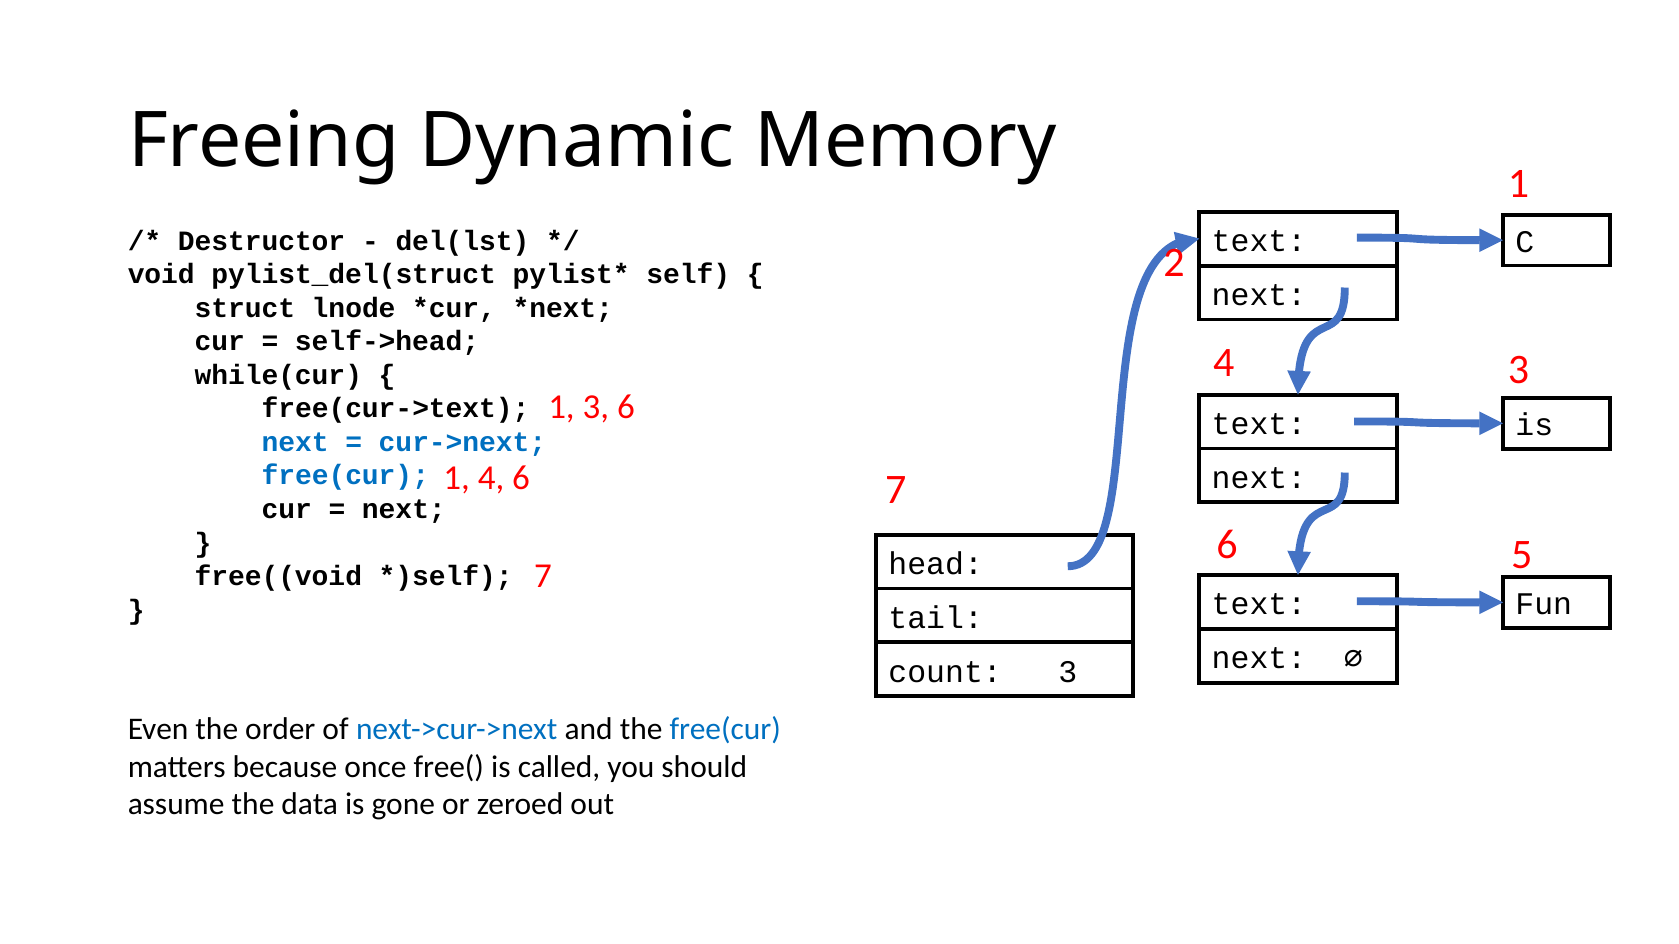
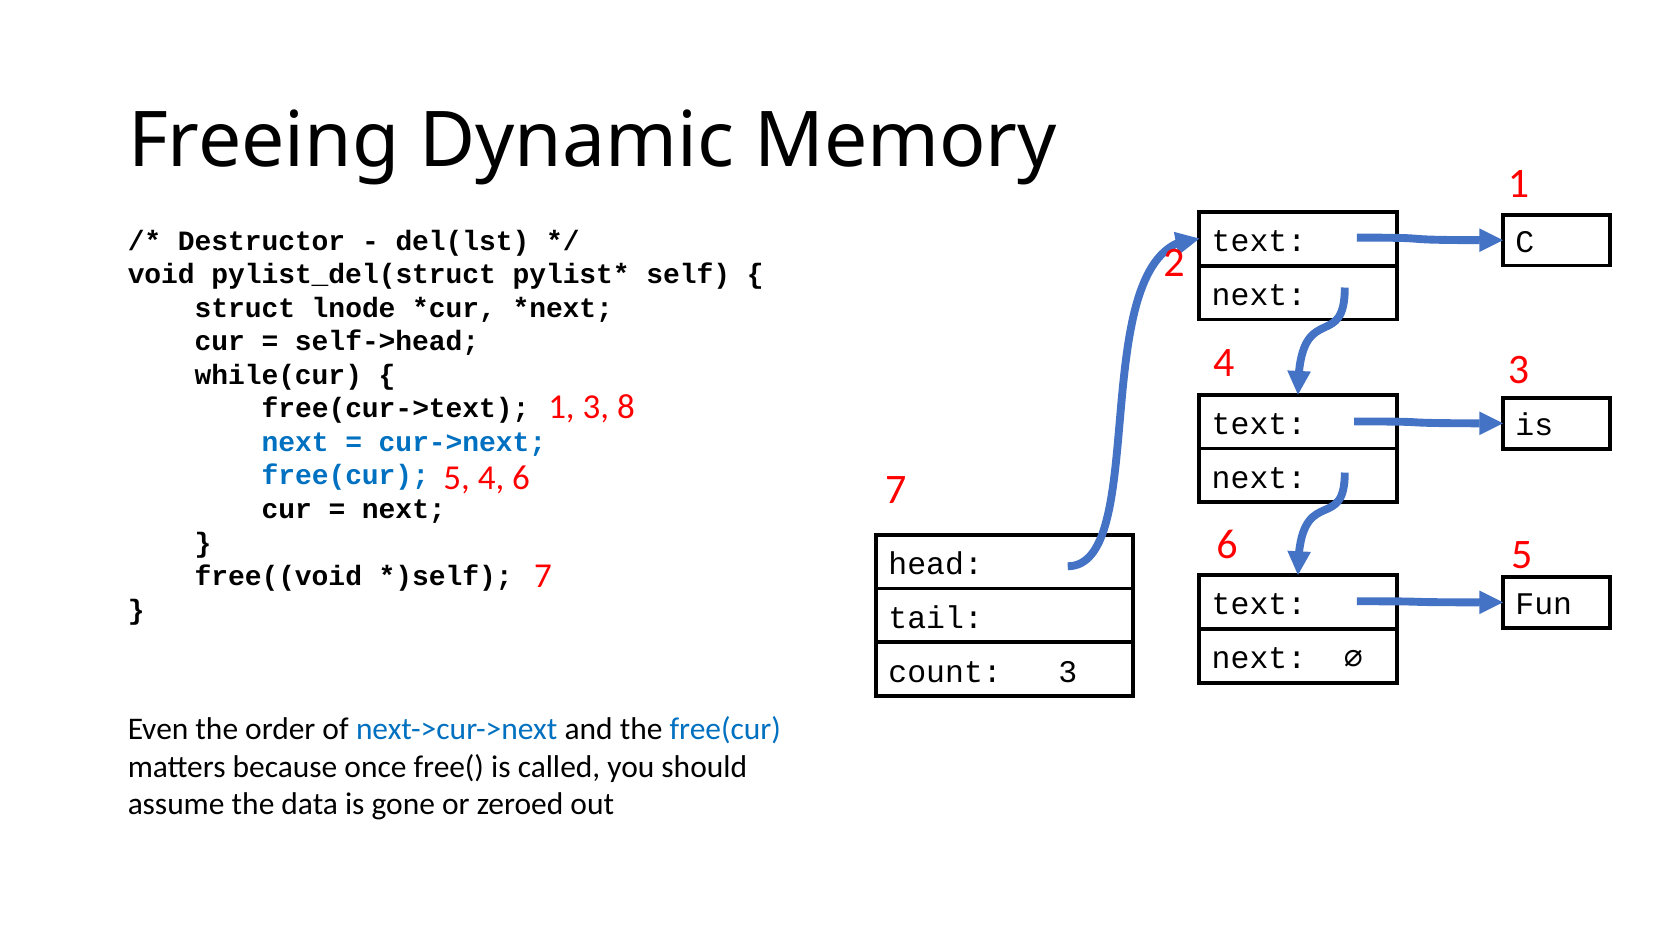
3 6: 6 -> 8
1 at (457, 478): 1 -> 5
